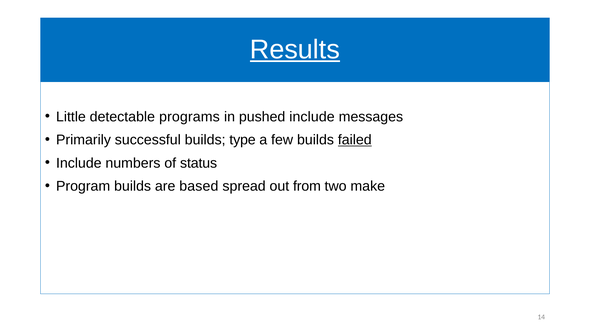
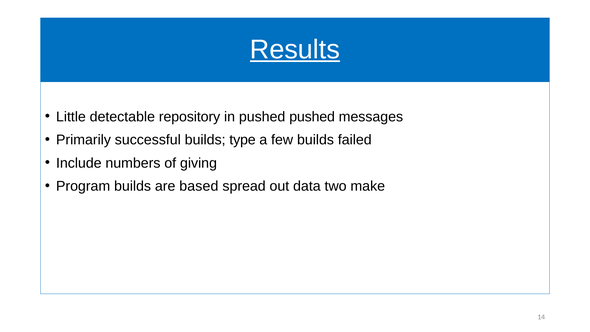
programs: programs -> repository
pushed include: include -> pushed
failed underline: present -> none
status: status -> giving
from: from -> data
